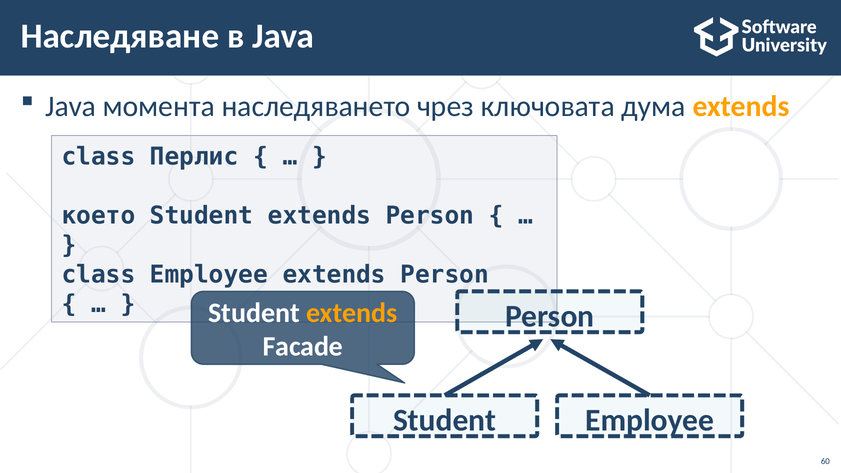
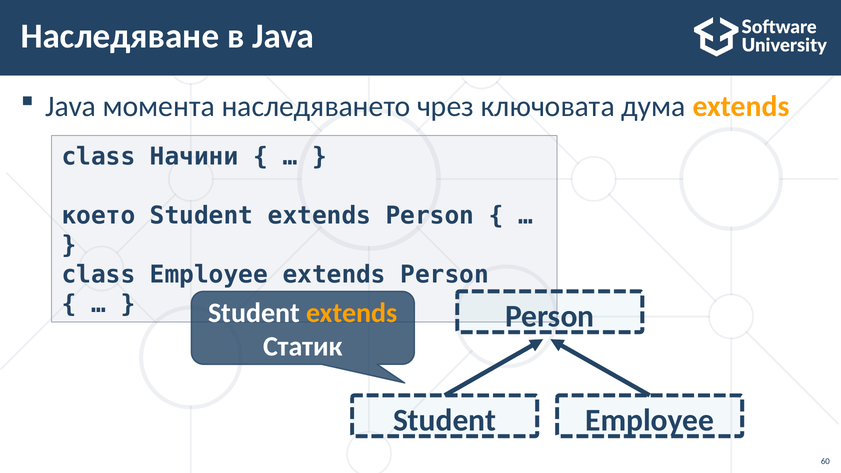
Перлис: Перлис -> Начини
Facade: Facade -> Статик
